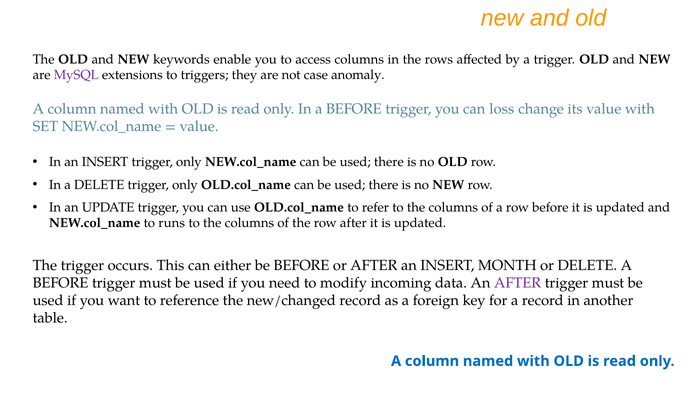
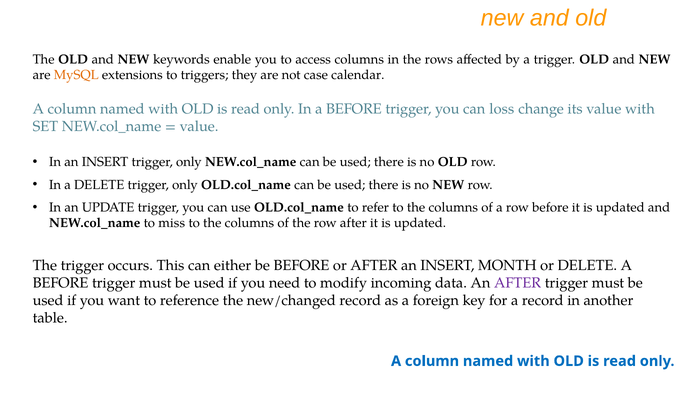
MySQL colour: purple -> orange
anomaly: anomaly -> calendar
runs: runs -> miss
